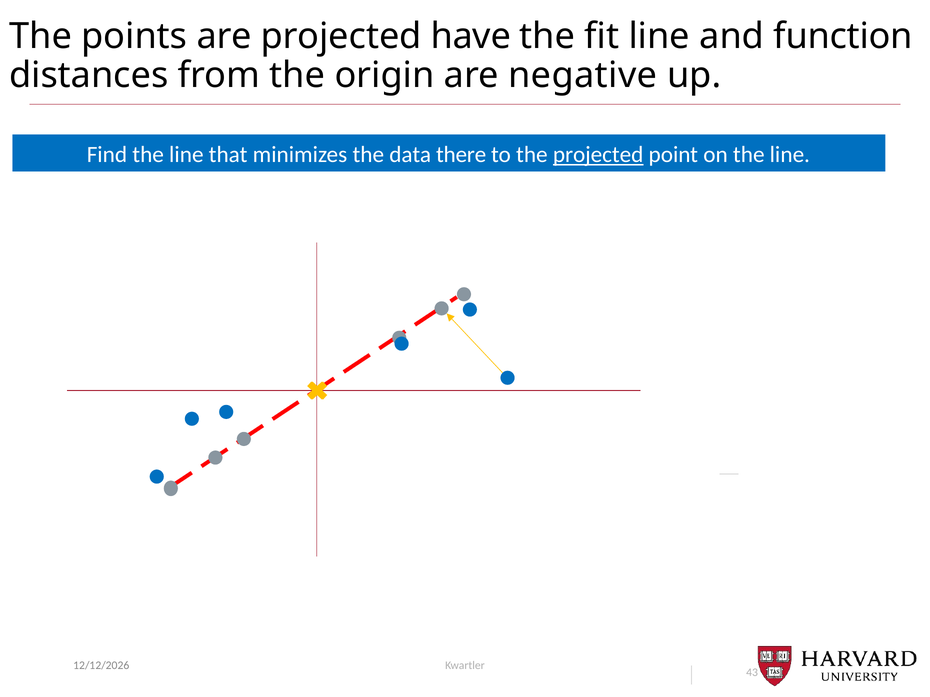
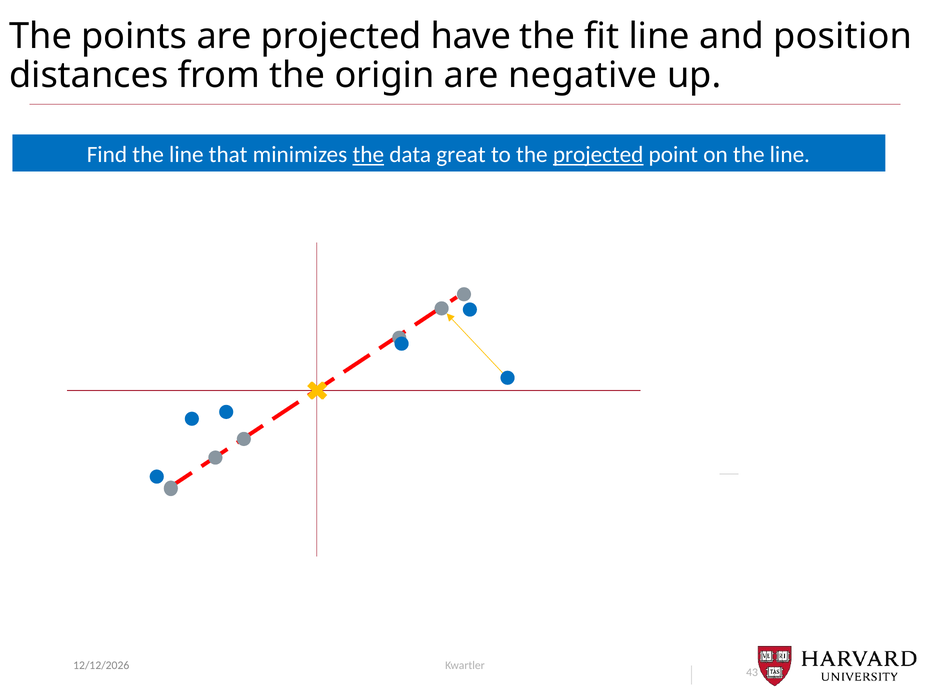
function: function -> position
the at (368, 155) underline: none -> present
there: there -> great
